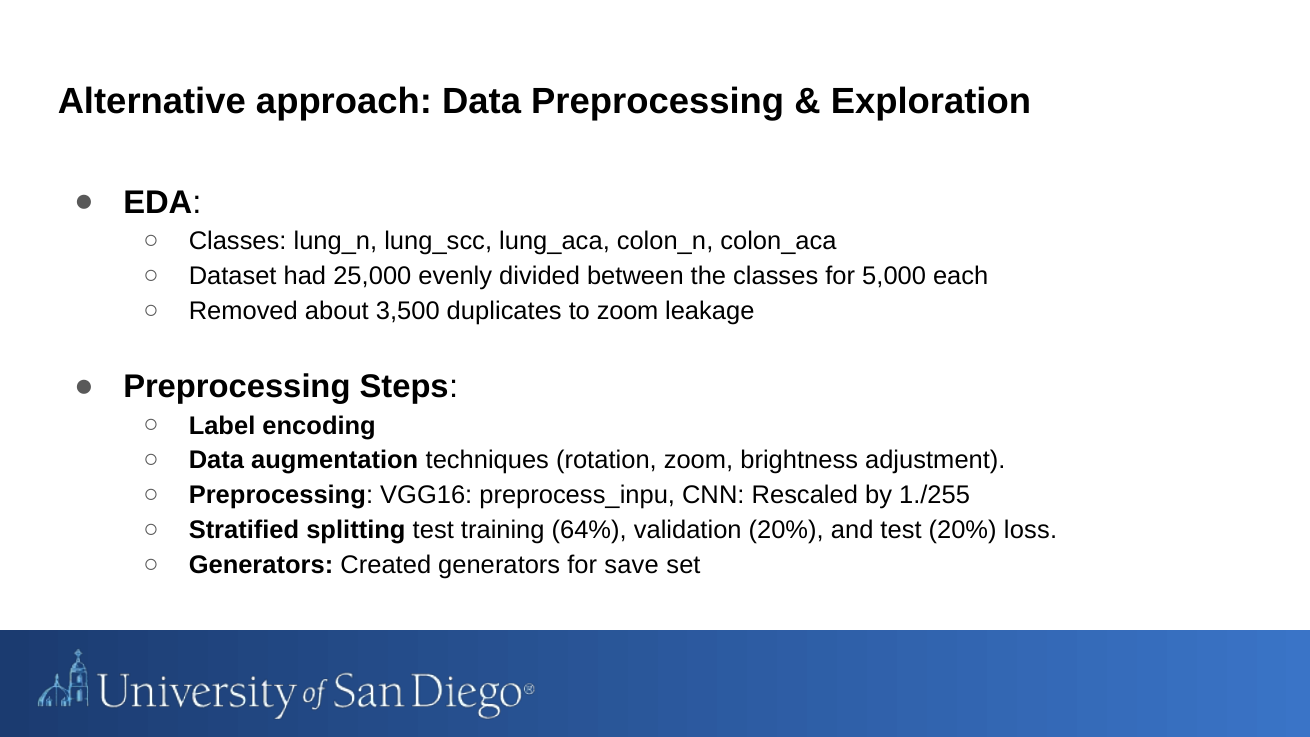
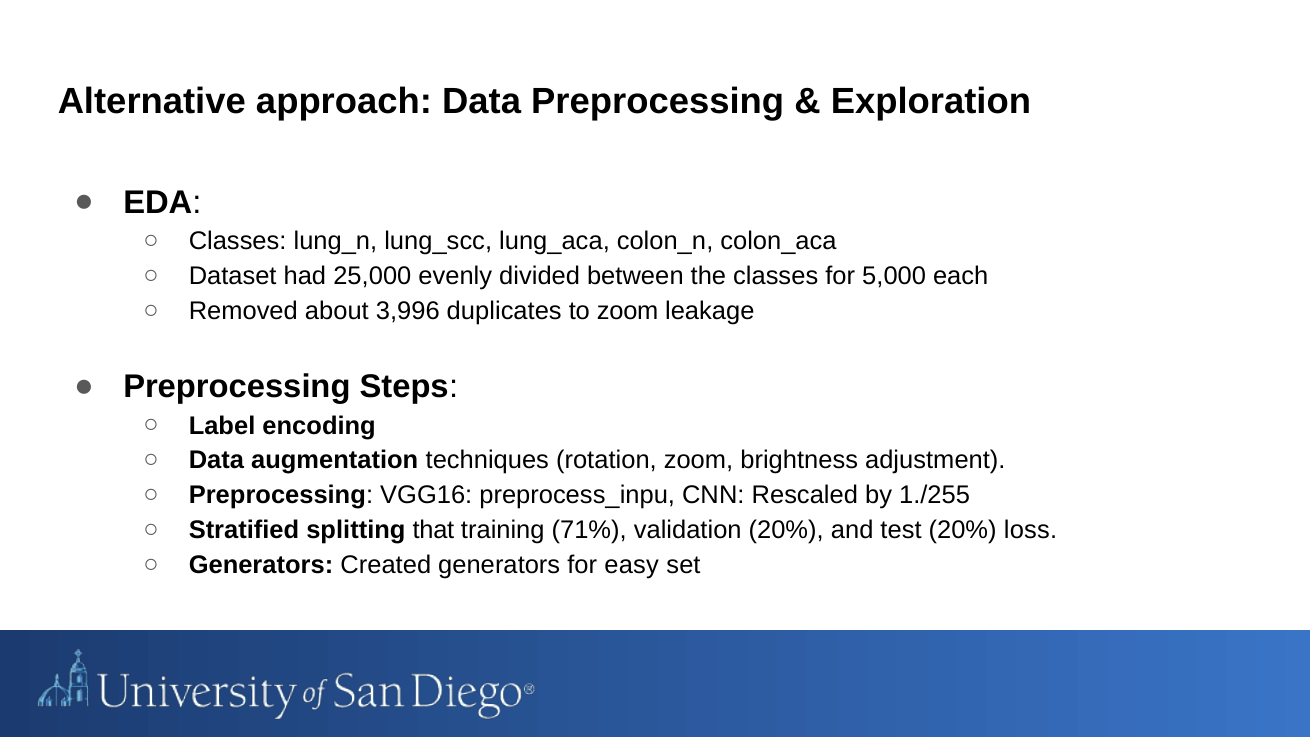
3,500: 3,500 -> 3,996
splitting test: test -> that
64%: 64% -> 71%
save: save -> easy
